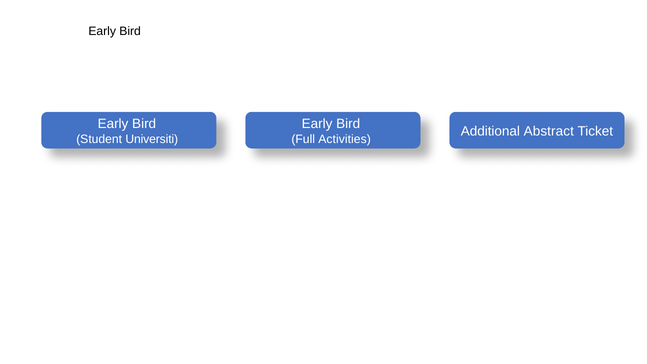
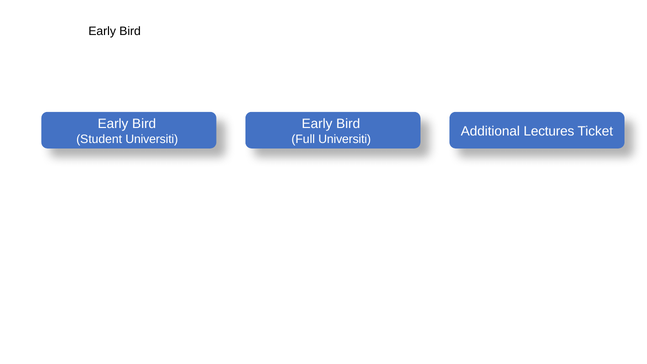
Abstract: Abstract -> Lectures
Full Activities: Activities -> Universiti
